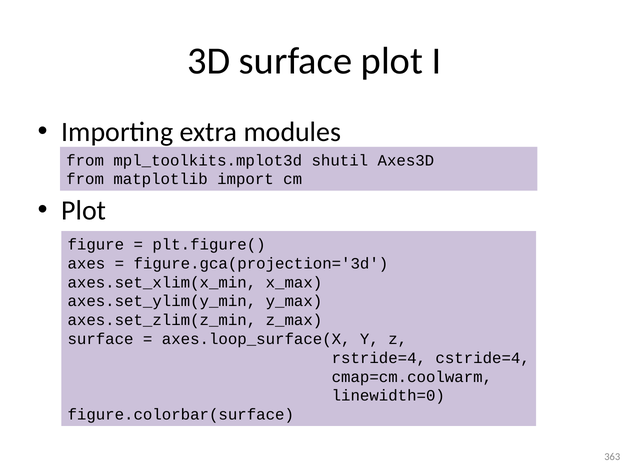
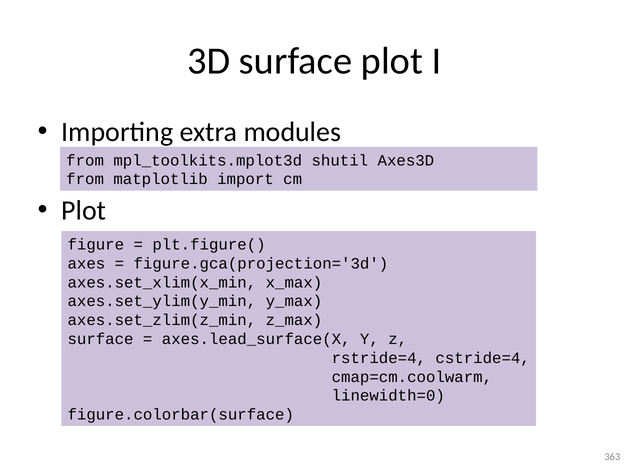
axes.loop_surface(X: axes.loop_surface(X -> axes.lead_surface(X
